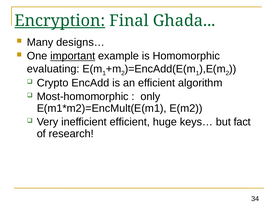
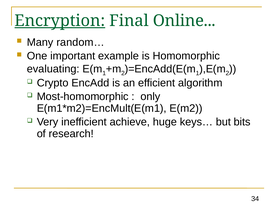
Ghada: Ghada -> Online
designs…: designs… -> random…
important underline: present -> none
inefficient efficient: efficient -> achieve
fact: fact -> bits
